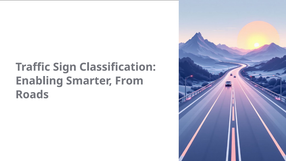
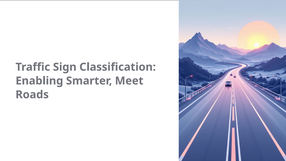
From: From -> Meet
